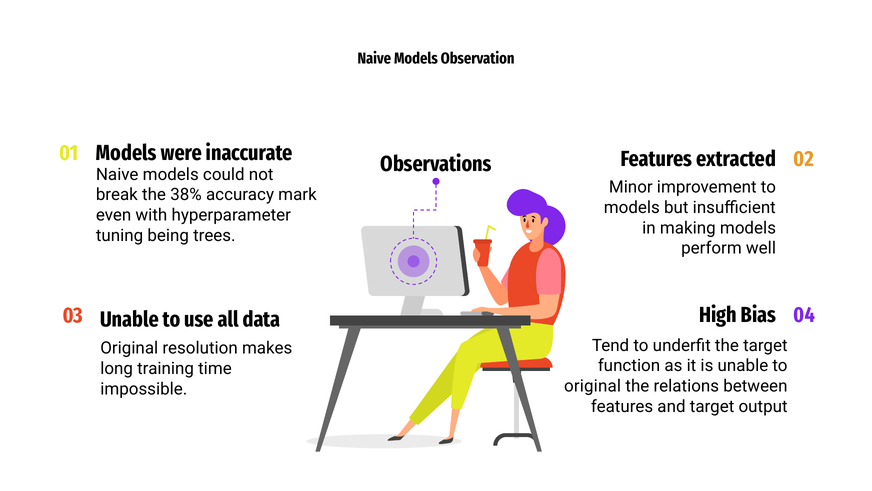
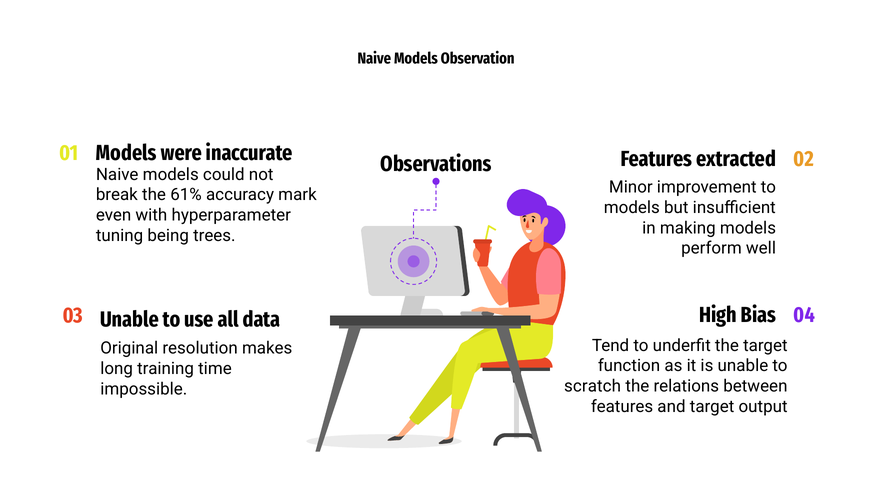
38%: 38% -> 61%
original at (593, 386): original -> scratch
